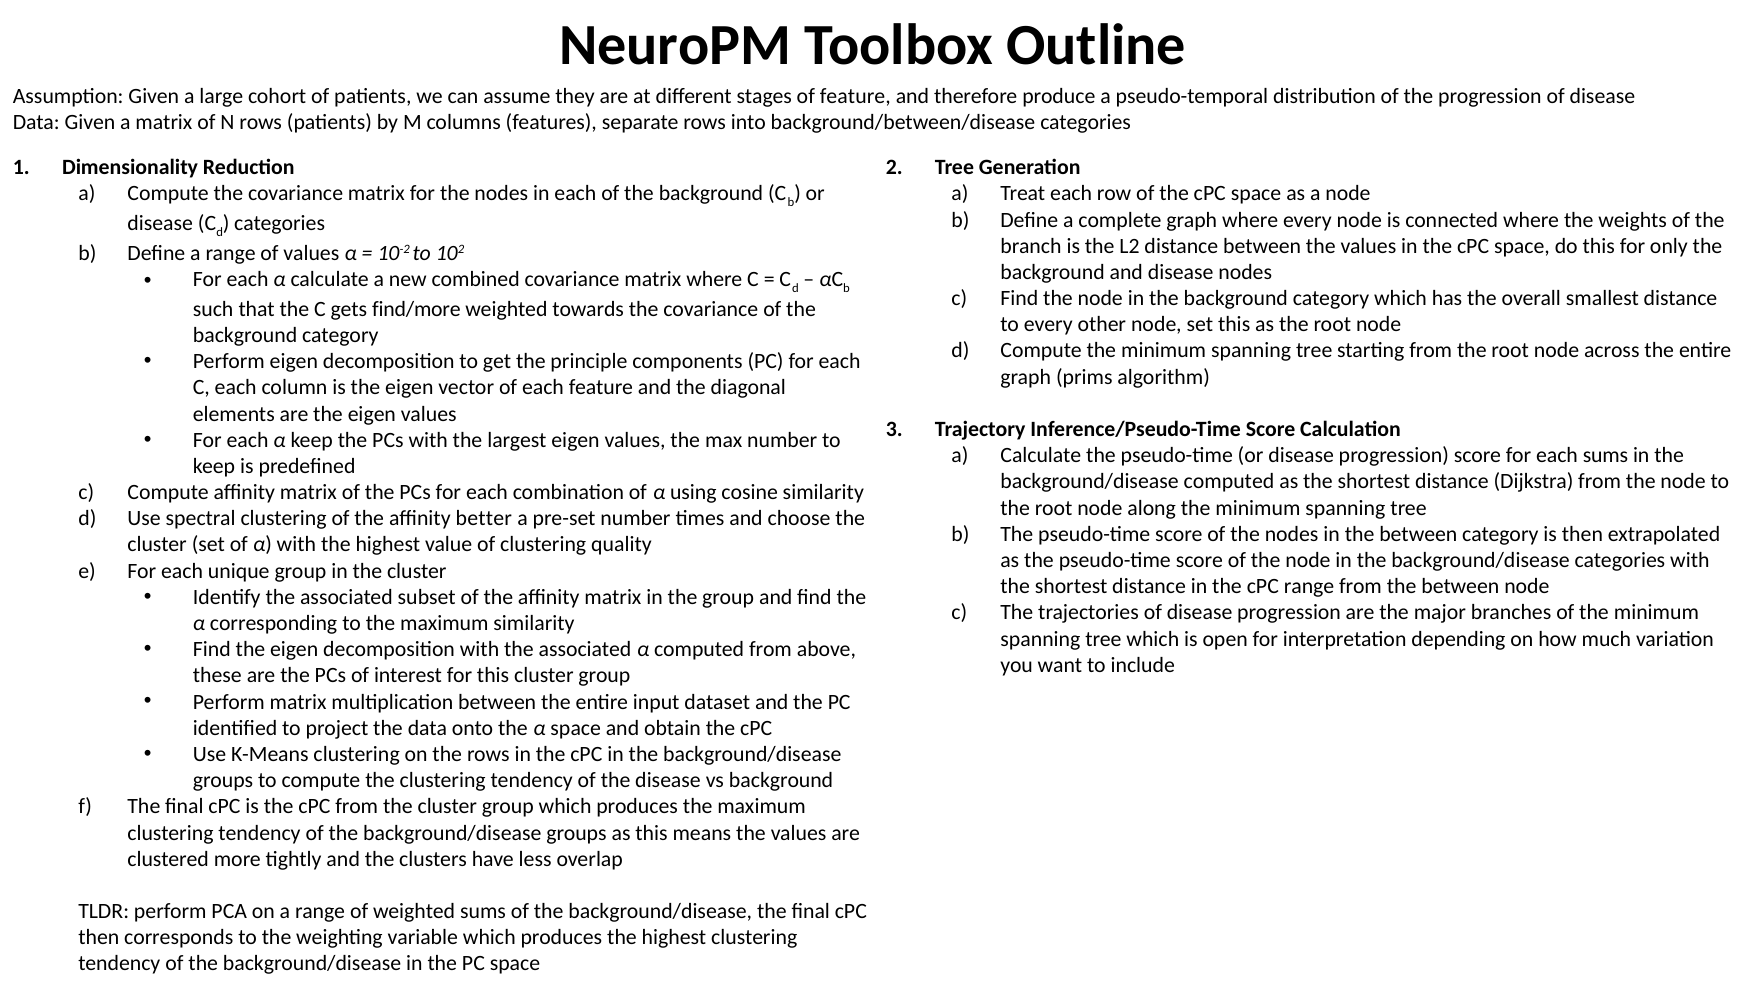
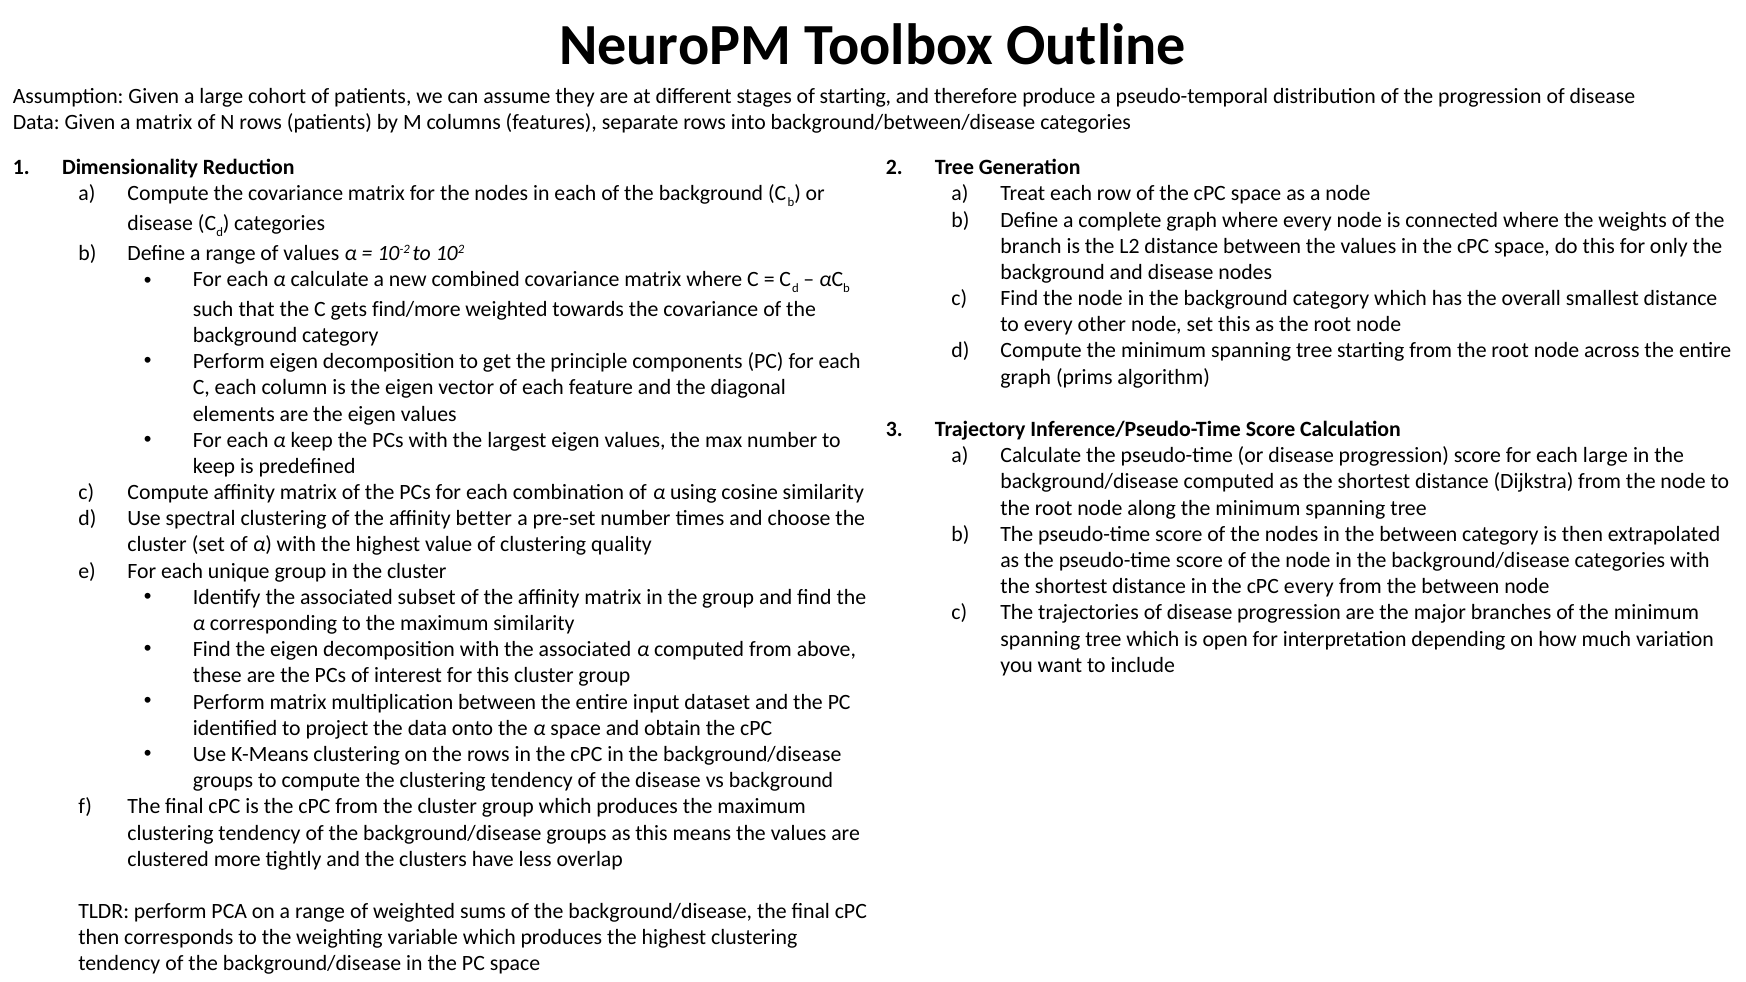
of feature: feature -> starting
each sums: sums -> large
cPC range: range -> every
